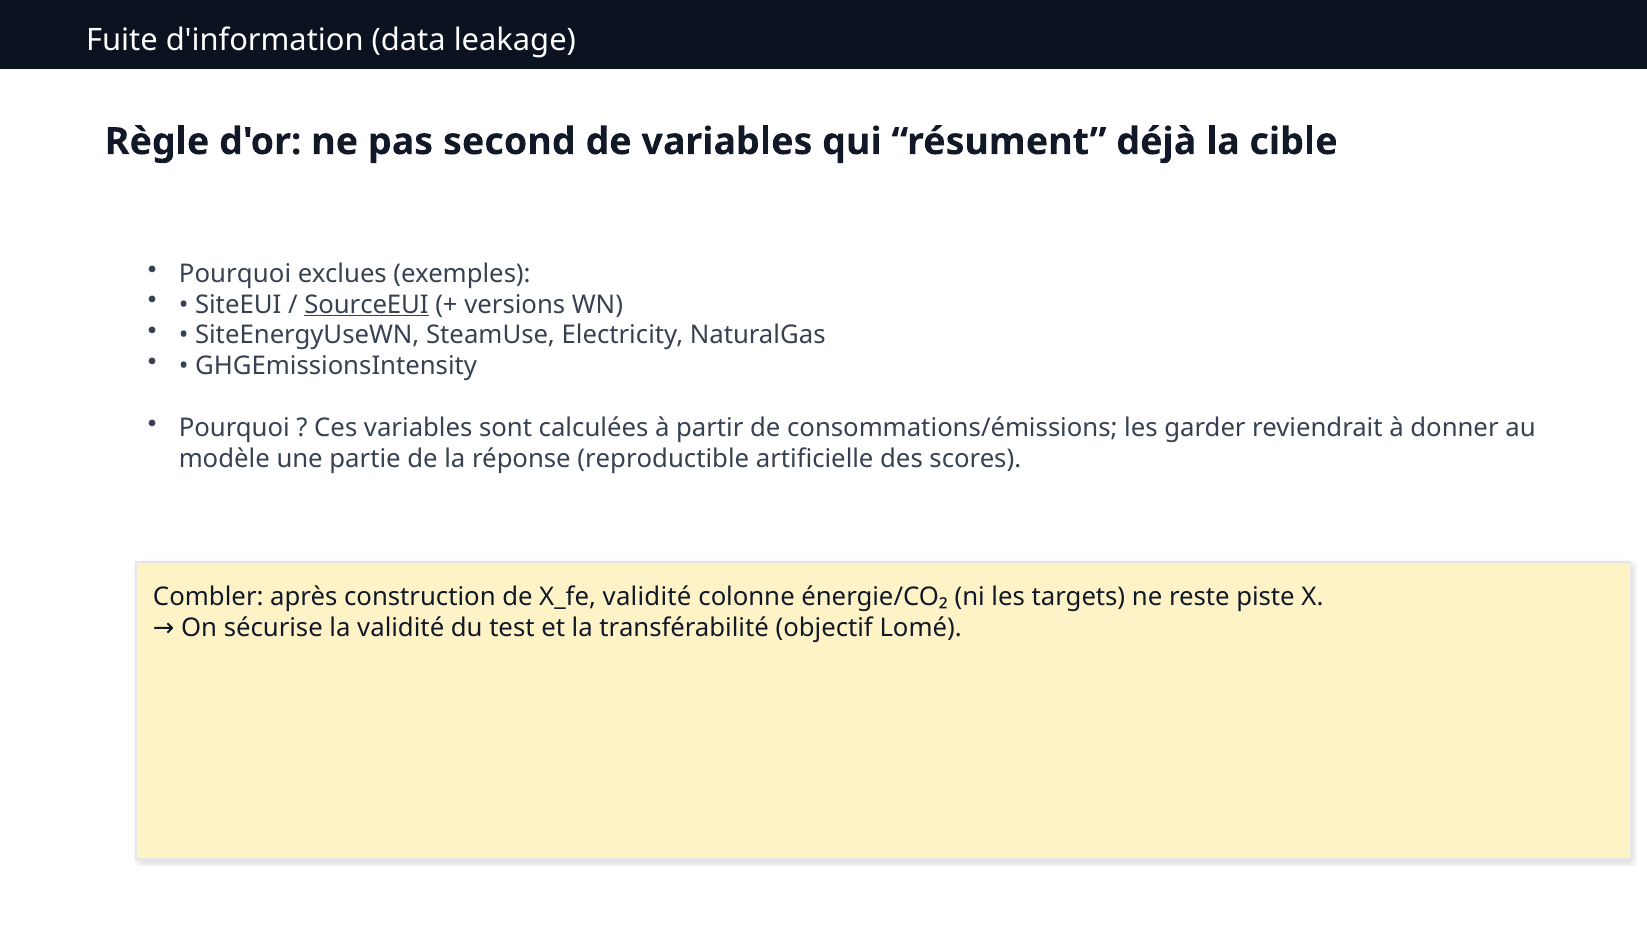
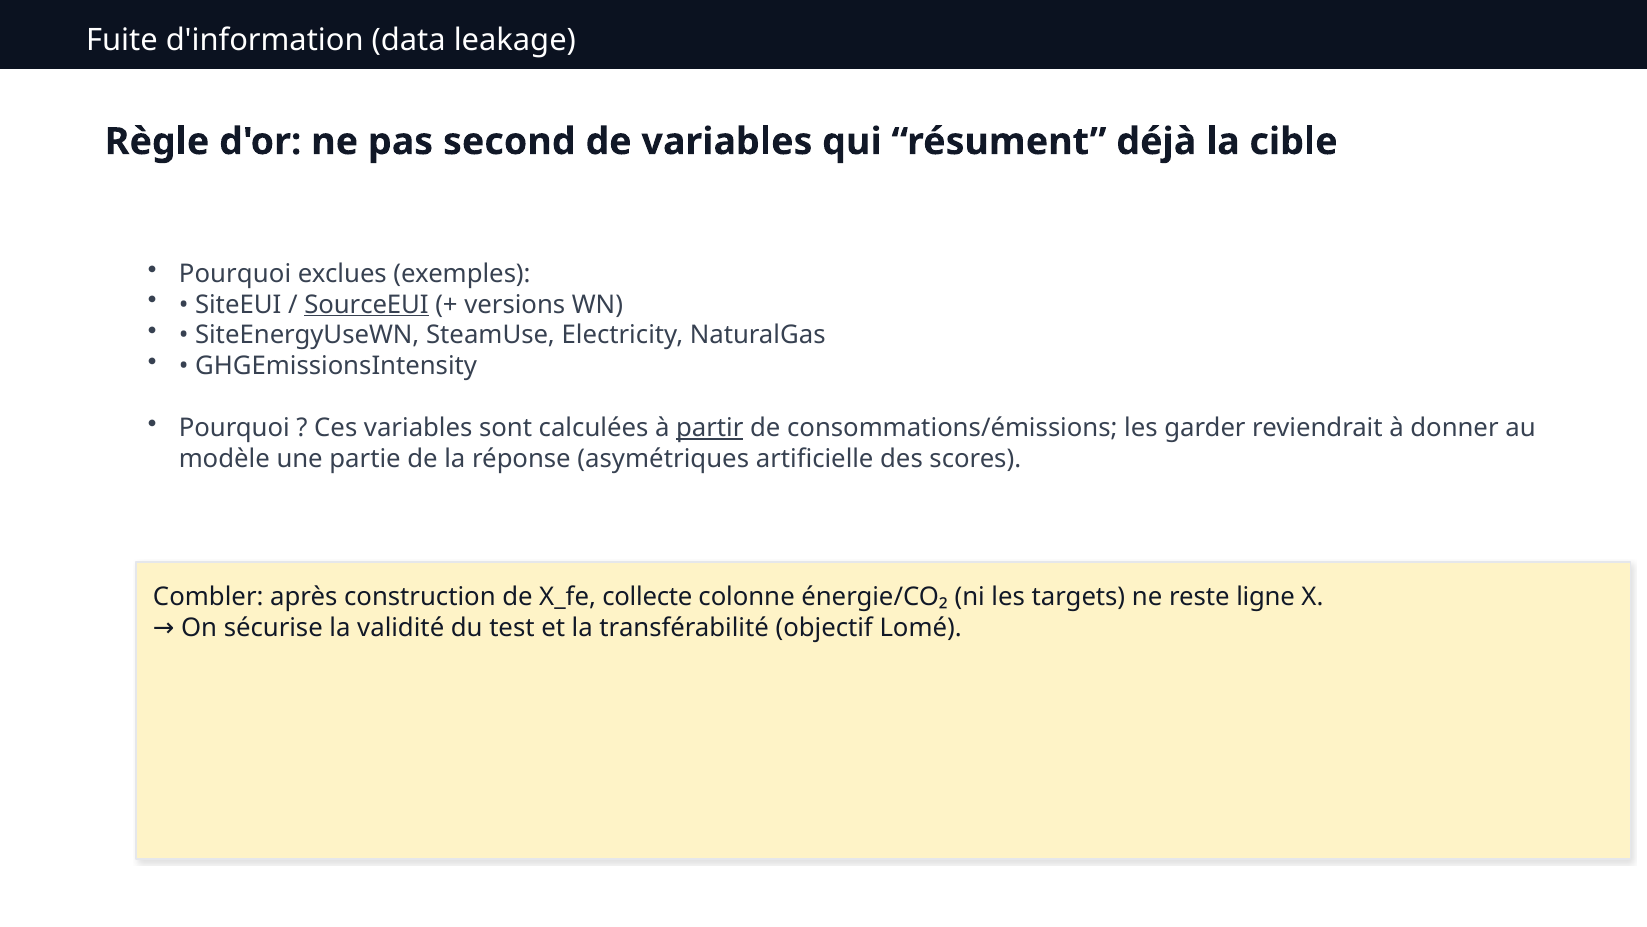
partir underline: none -> present
reproductible: reproductible -> asymétriques
X_fe validité: validité -> collecte
piste: piste -> ligne
